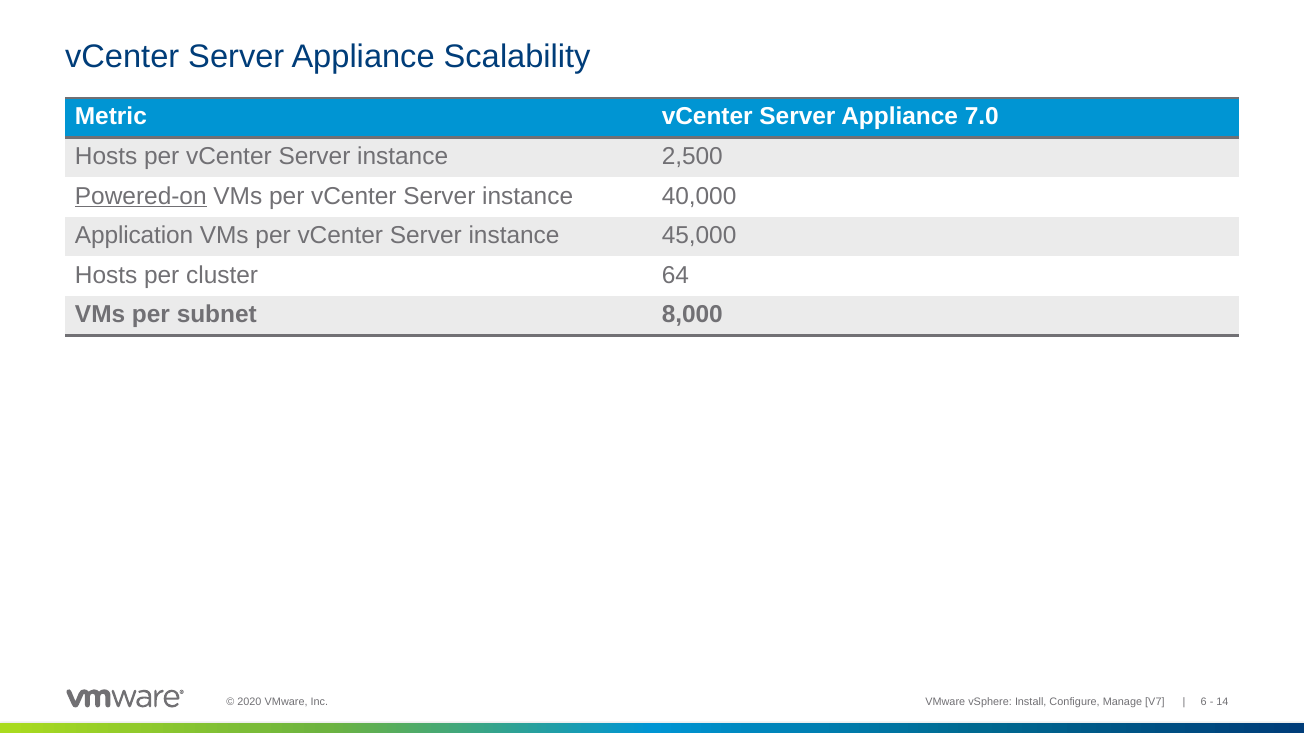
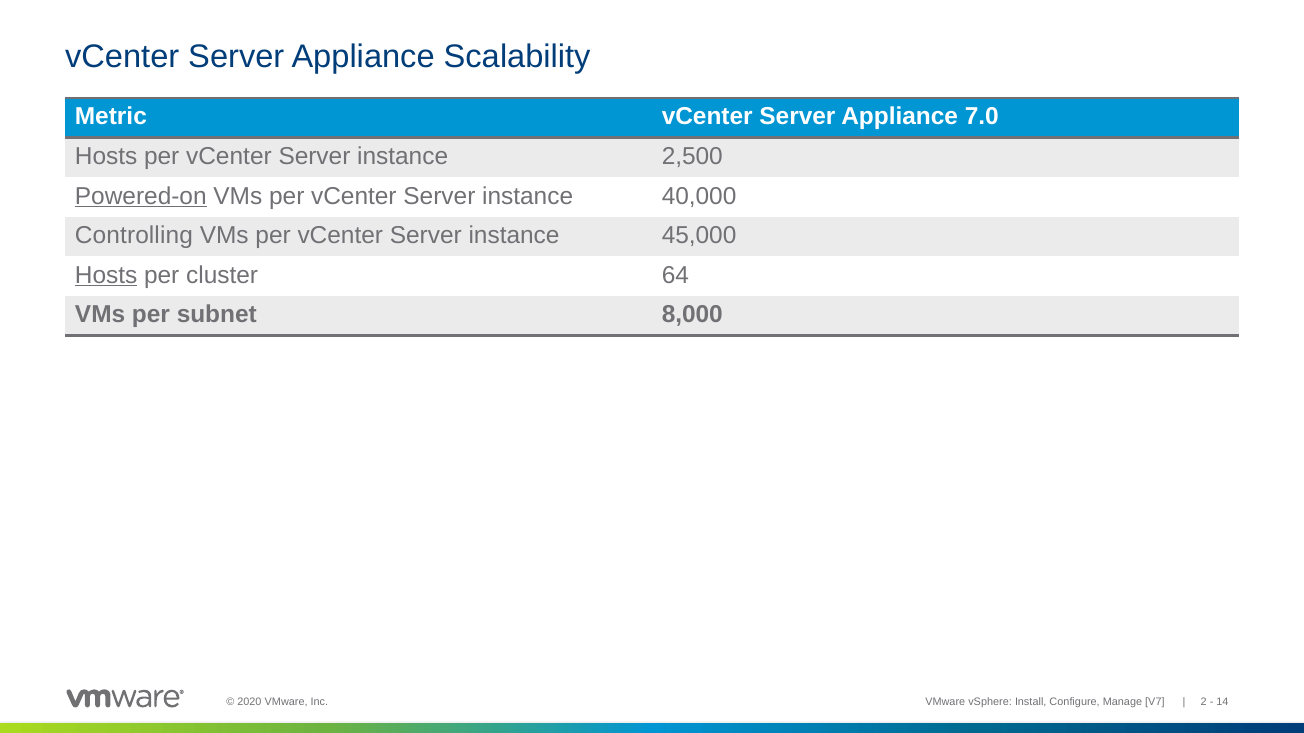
Application: Application -> Controlling
Hosts at (106, 275) underline: none -> present
6: 6 -> 2
